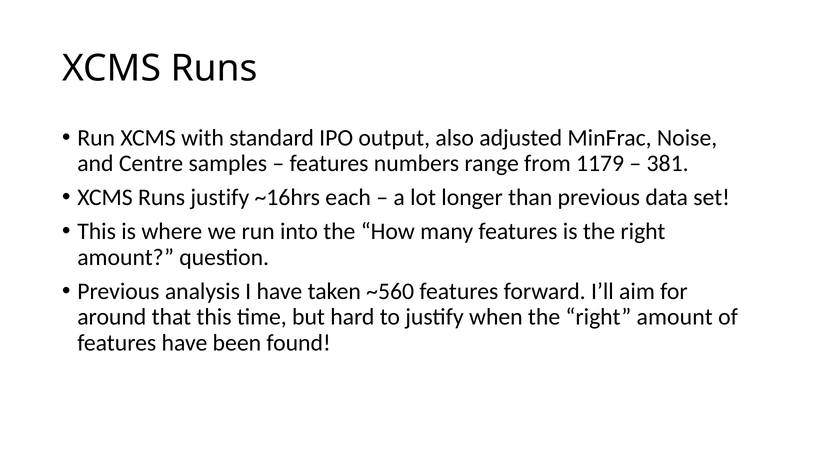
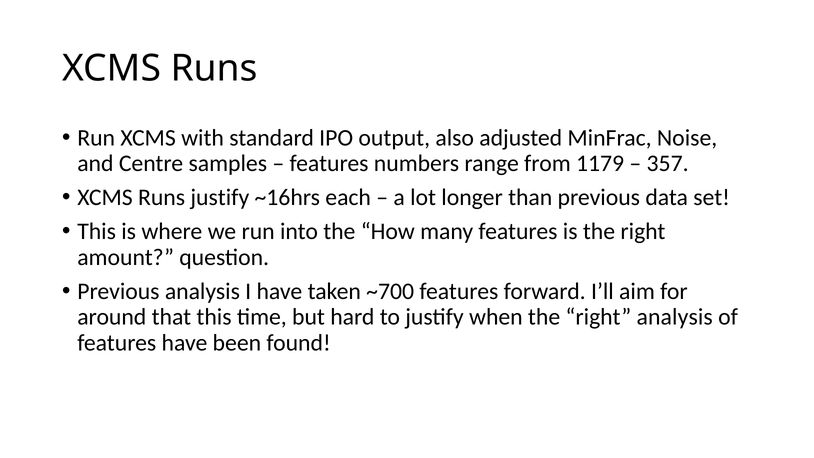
381: 381 -> 357
~560: ~560 -> ~700
when the right amount: amount -> analysis
